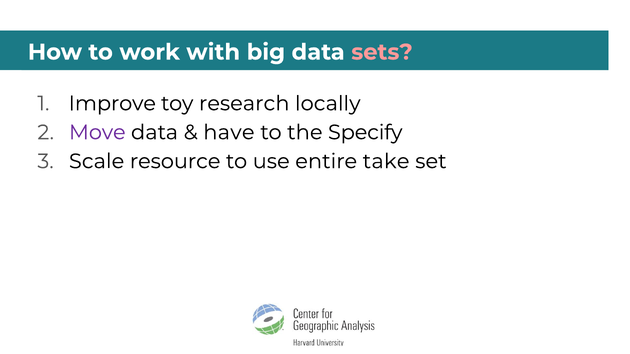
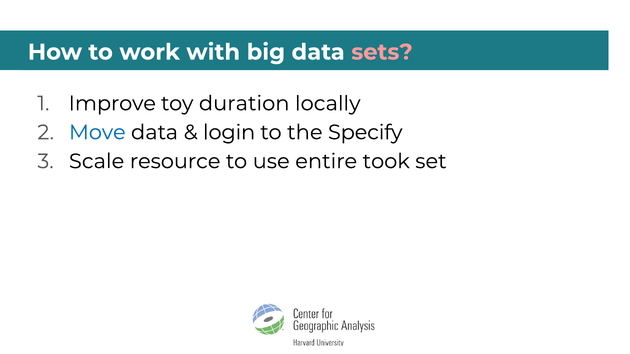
research: research -> duration
Move colour: purple -> blue
have: have -> login
take: take -> took
